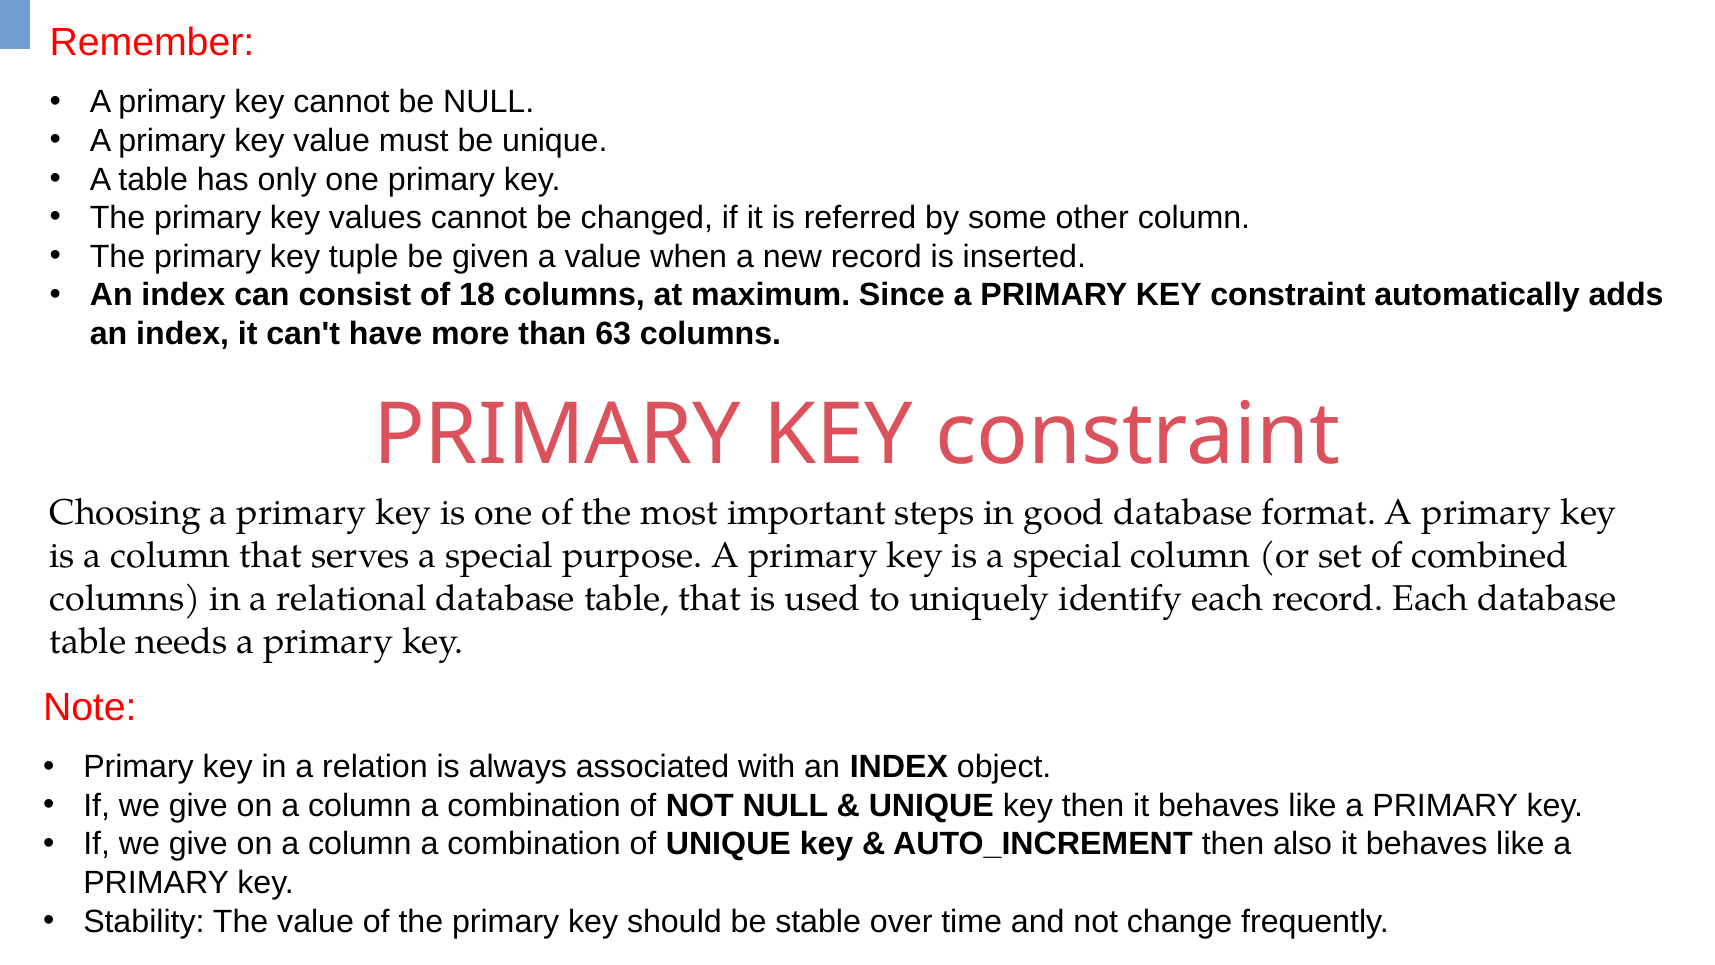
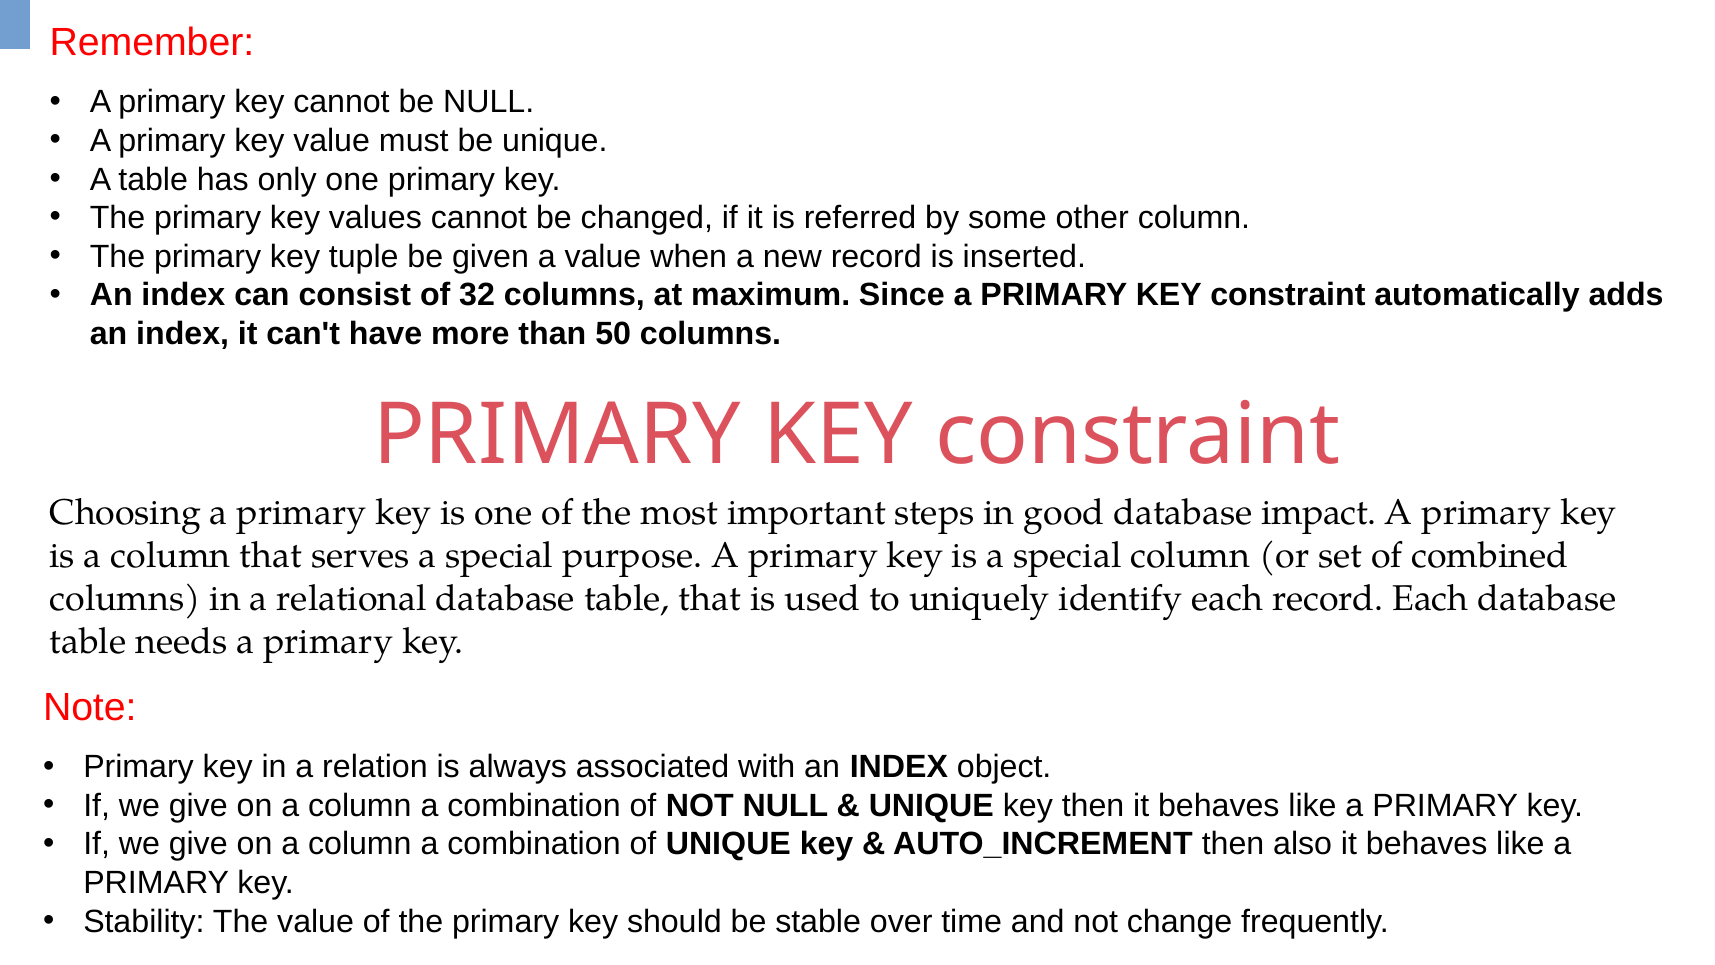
18: 18 -> 32
63: 63 -> 50
format: format -> impact
